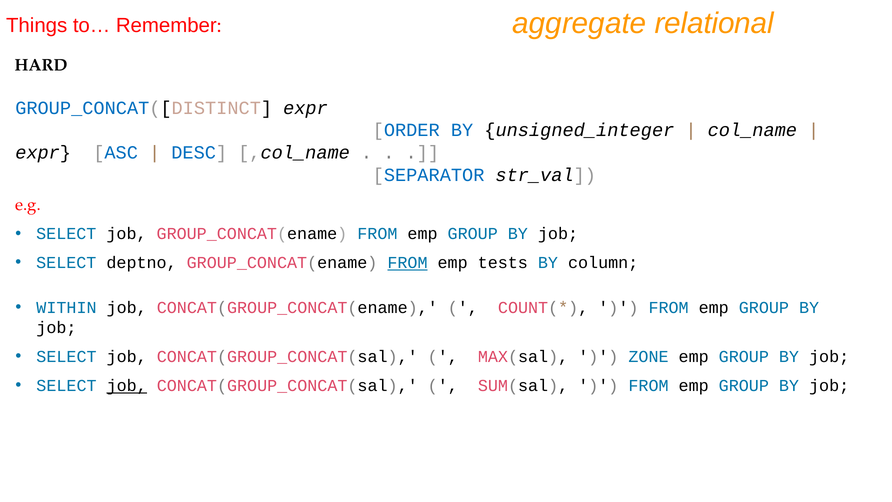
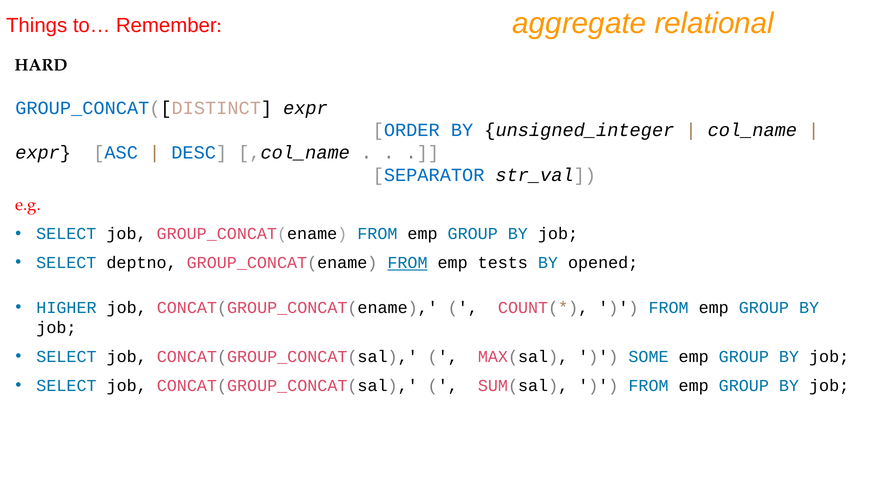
column: column -> opened
WITHIN: WITHIN -> HIGHER
ZONE: ZONE -> SOME
job at (127, 385) underline: present -> none
